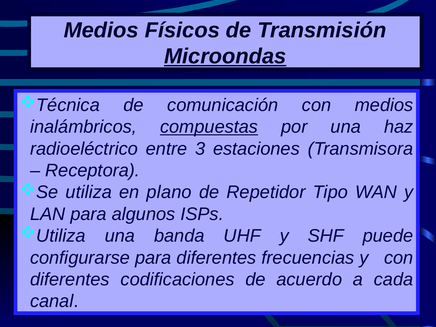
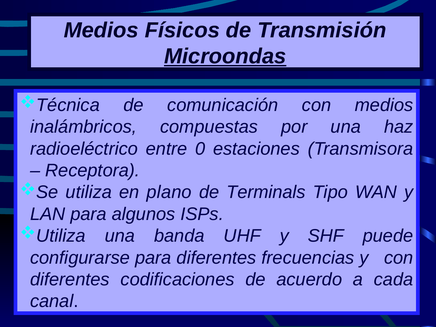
compuestas underline: present -> none
3: 3 -> 0
Repetidor: Repetidor -> Terminals
